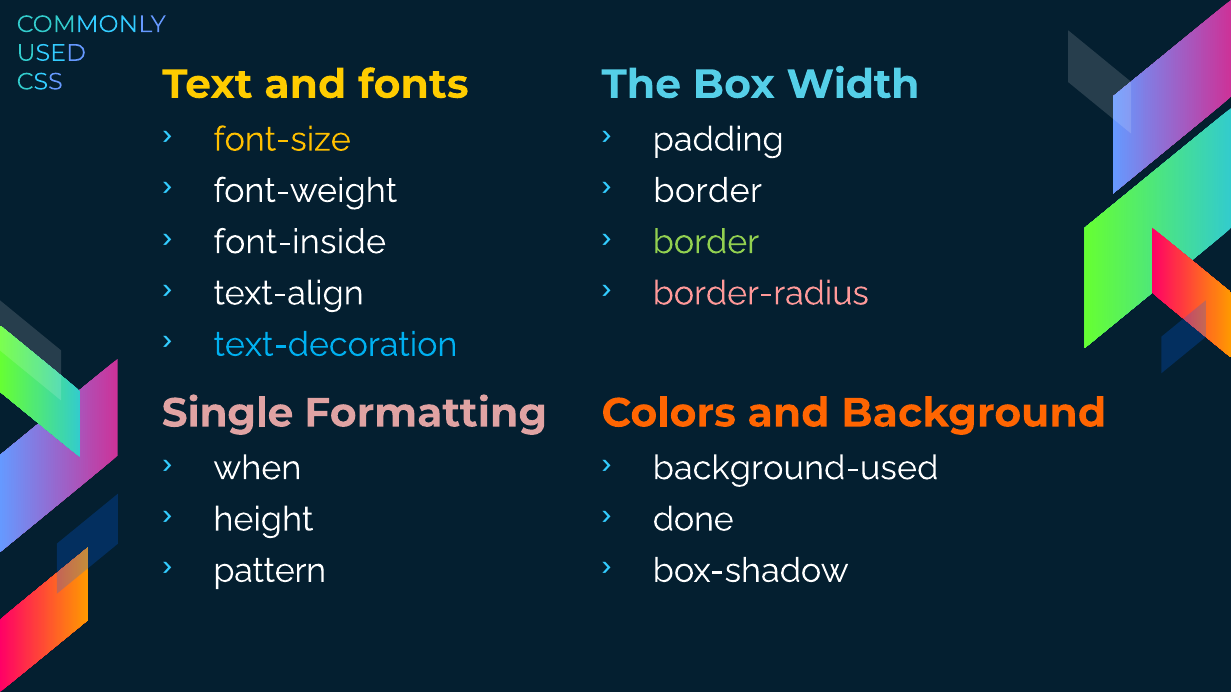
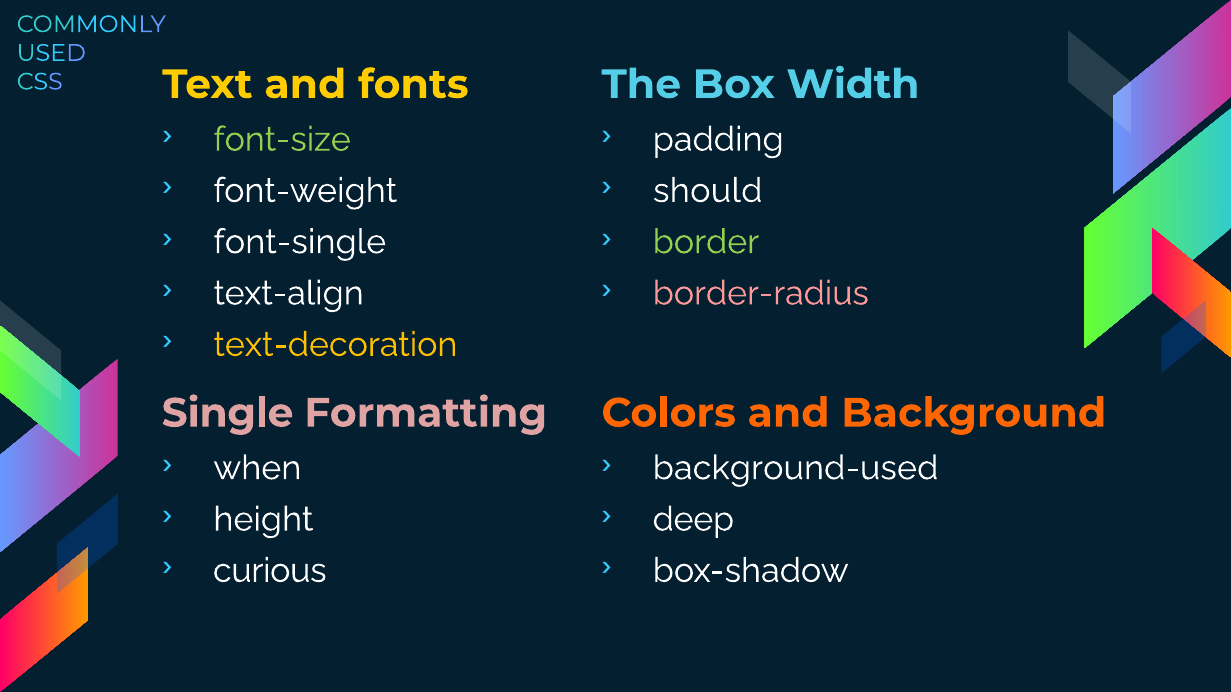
font-size colour: yellow -> light green
border at (708, 191): border -> should
font-inside: font-inside -> font-single
text-decoration colour: light blue -> yellow
done: done -> deep
pattern: pattern -> curious
